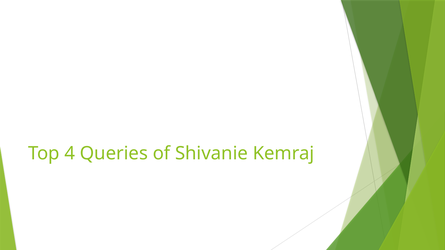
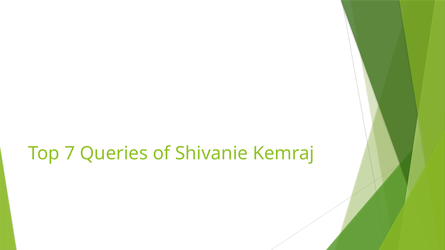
4: 4 -> 7
